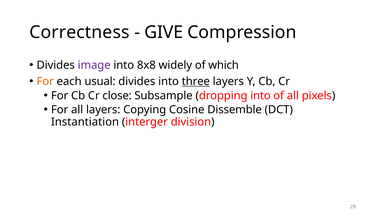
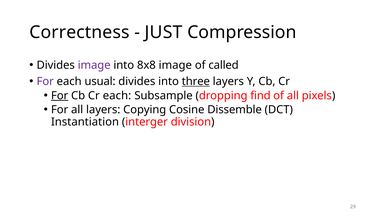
GIVE: GIVE -> JUST
8x8 widely: widely -> image
which: which -> called
For at (45, 81) colour: orange -> purple
For at (60, 95) underline: none -> present
Cr close: close -> each
dropping into: into -> find
